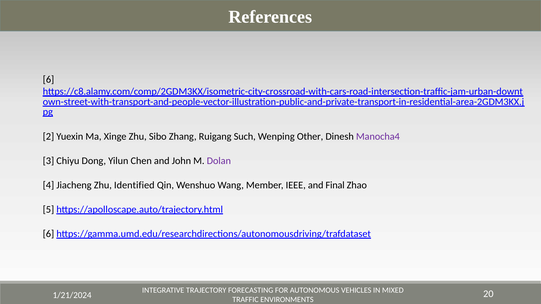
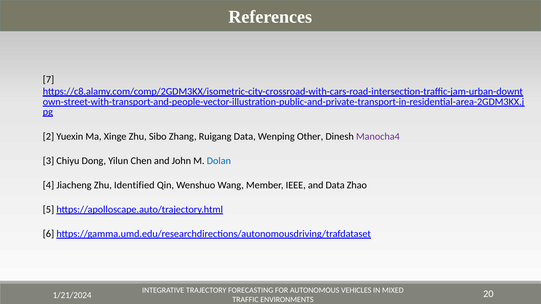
6 at (48, 80): 6 -> 7
Ruigang Such: Such -> Data
Dolan colour: purple -> blue
and Final: Final -> Data
